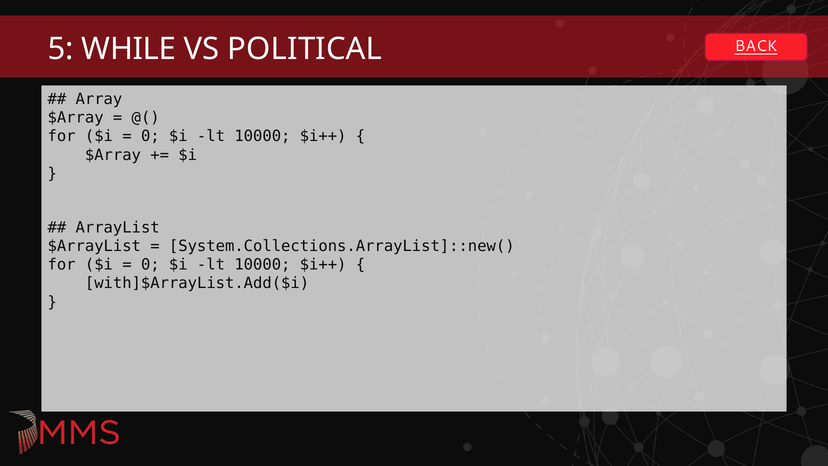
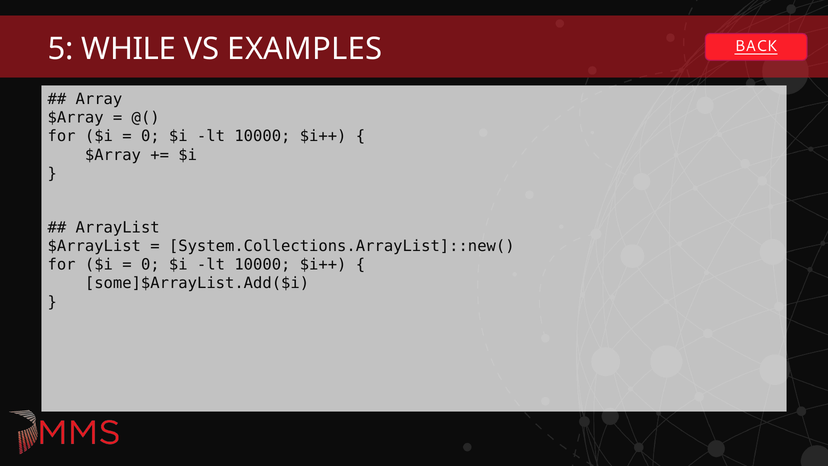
POLITICAL: POLITICAL -> EXAMPLES
with]$ArrayList.Add($i: with]$ArrayList.Add($i -> some]$ArrayList.Add($i
